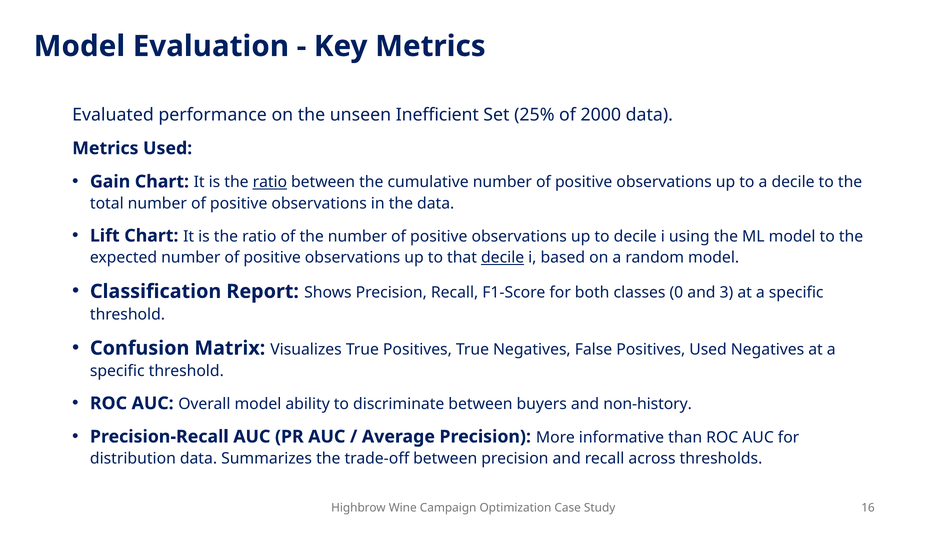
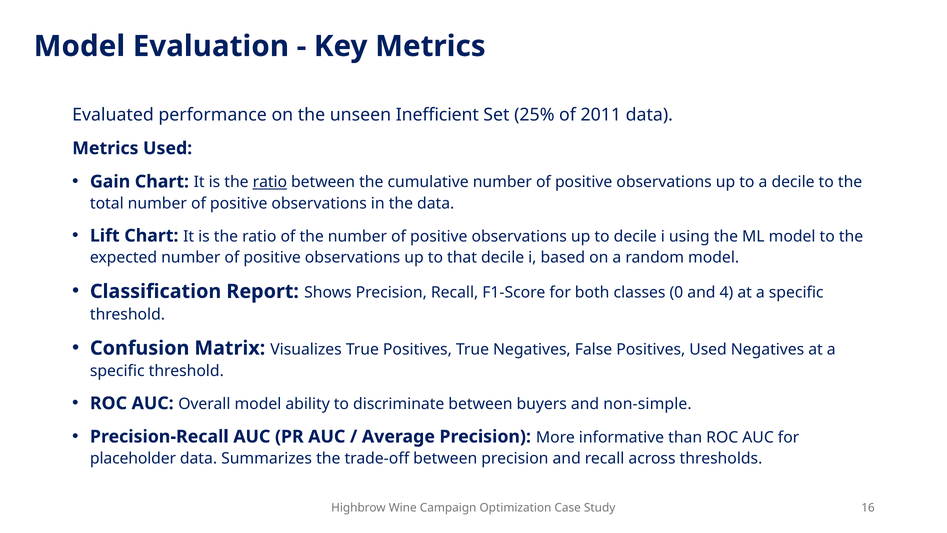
2000: 2000 -> 2011
decile at (503, 257) underline: present -> none
3: 3 -> 4
non-history: non-history -> non-simple
distribution: distribution -> placeholder
